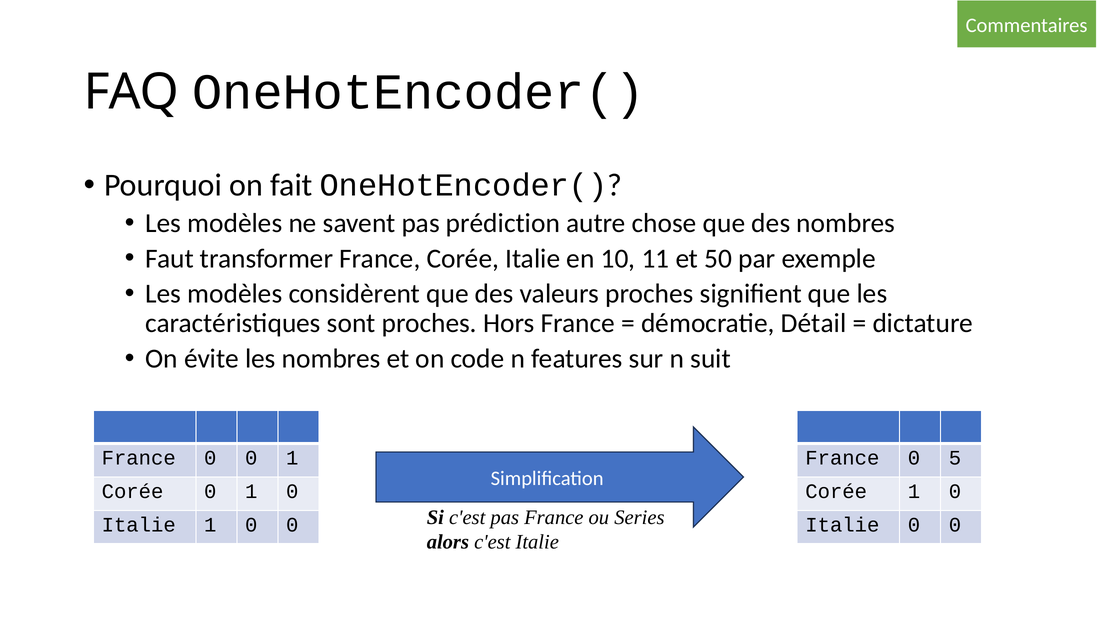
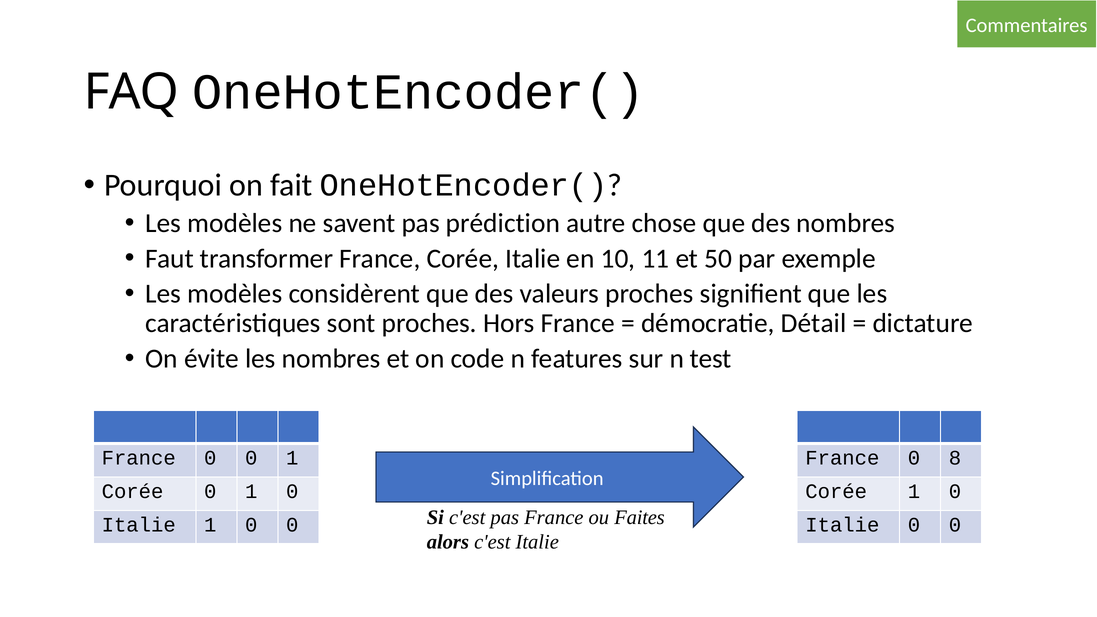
suit: suit -> test
5: 5 -> 8
Series: Series -> Faites
